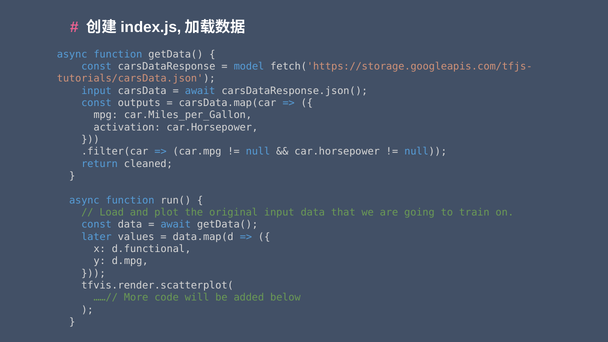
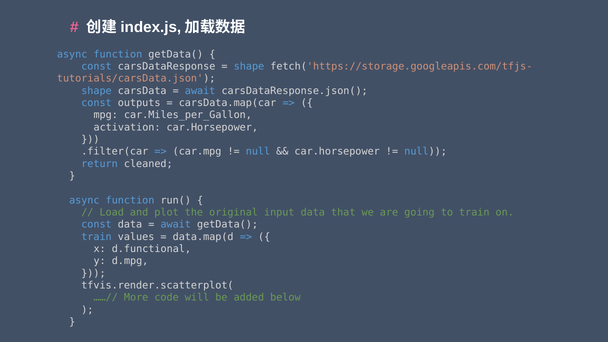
model at (249, 66): model -> shape
input at (96, 91): input -> shape
later at (96, 237): later -> train
